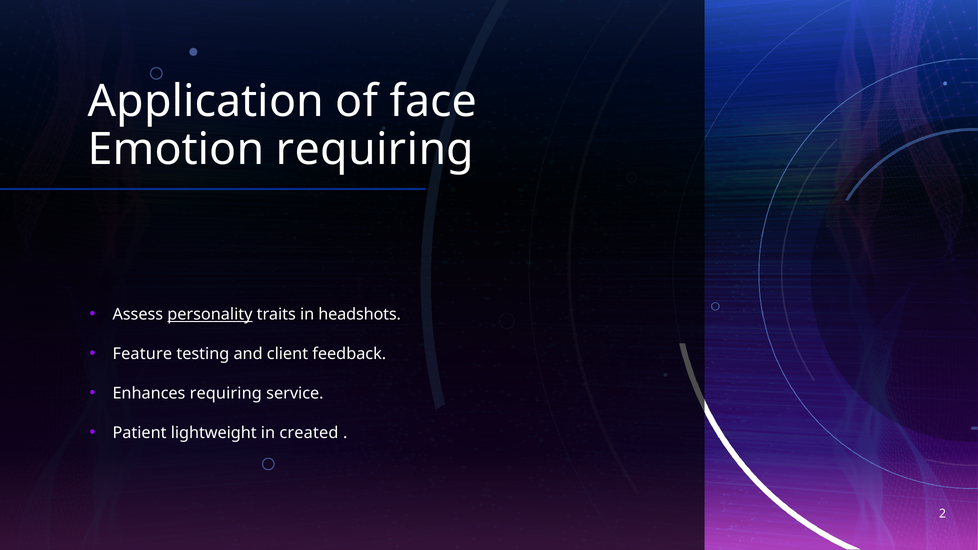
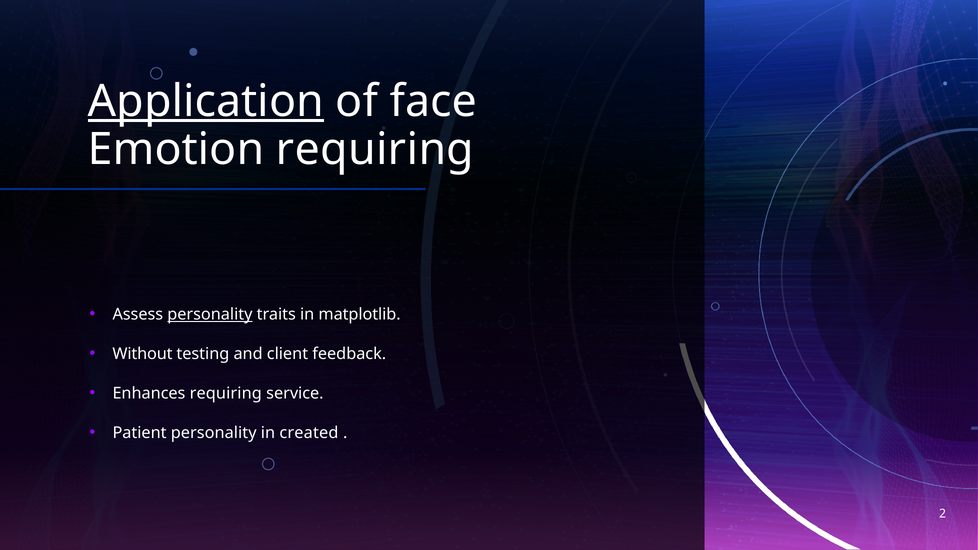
Application underline: none -> present
headshots: headshots -> matplotlib
Feature: Feature -> Without
Patient lightweight: lightweight -> personality
